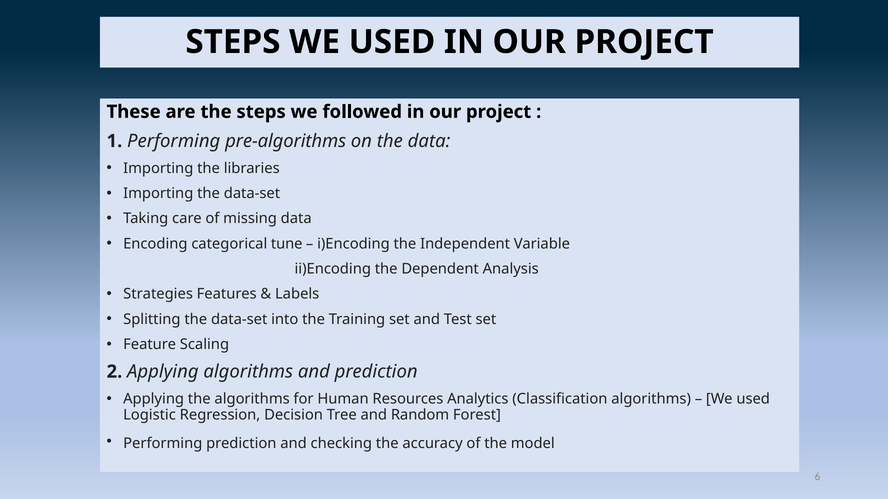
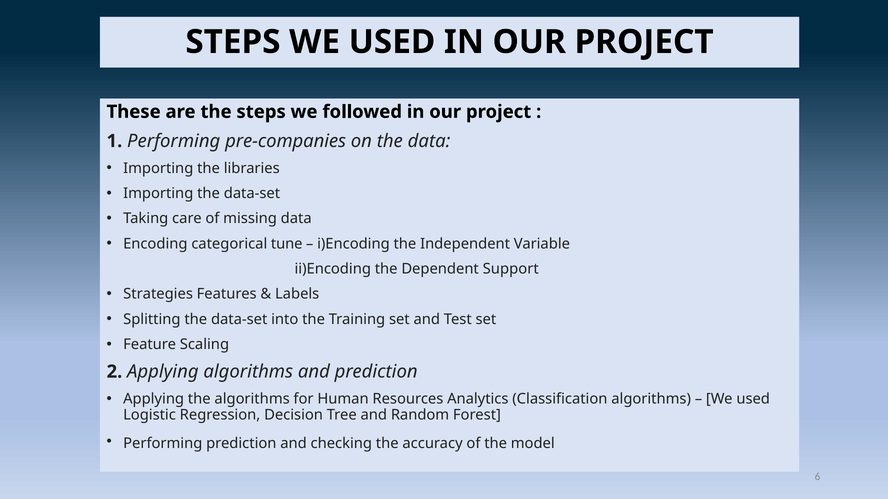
pre-algorithms: pre-algorithms -> pre-companies
Analysis: Analysis -> Support
